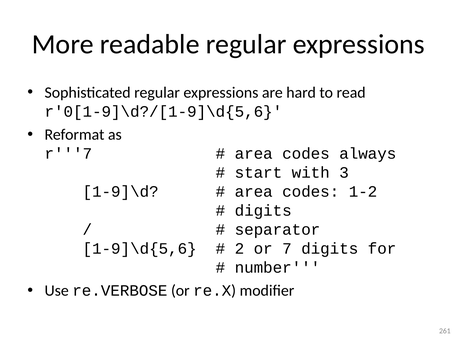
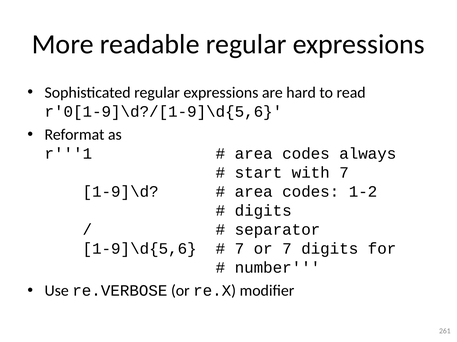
r'''7: r'''7 -> r'''1
with 3: 3 -> 7
2 at (239, 249): 2 -> 7
